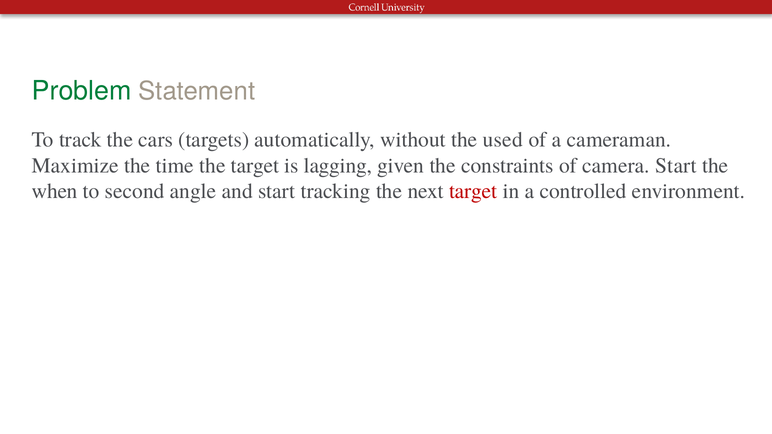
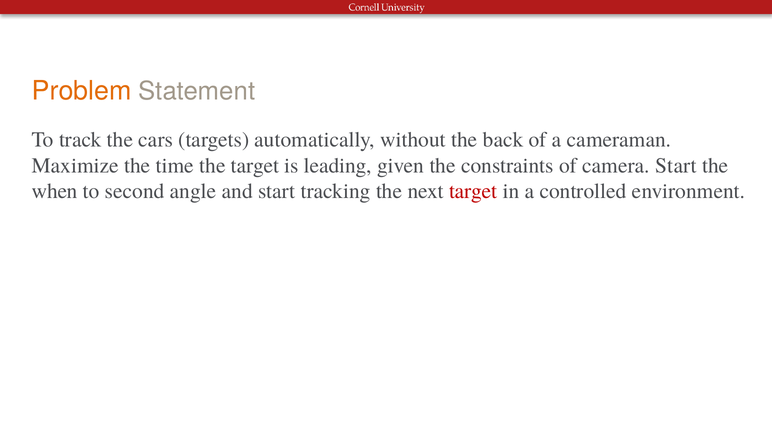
Problem colour: green -> orange
used: used -> back
lagging: lagging -> leading
